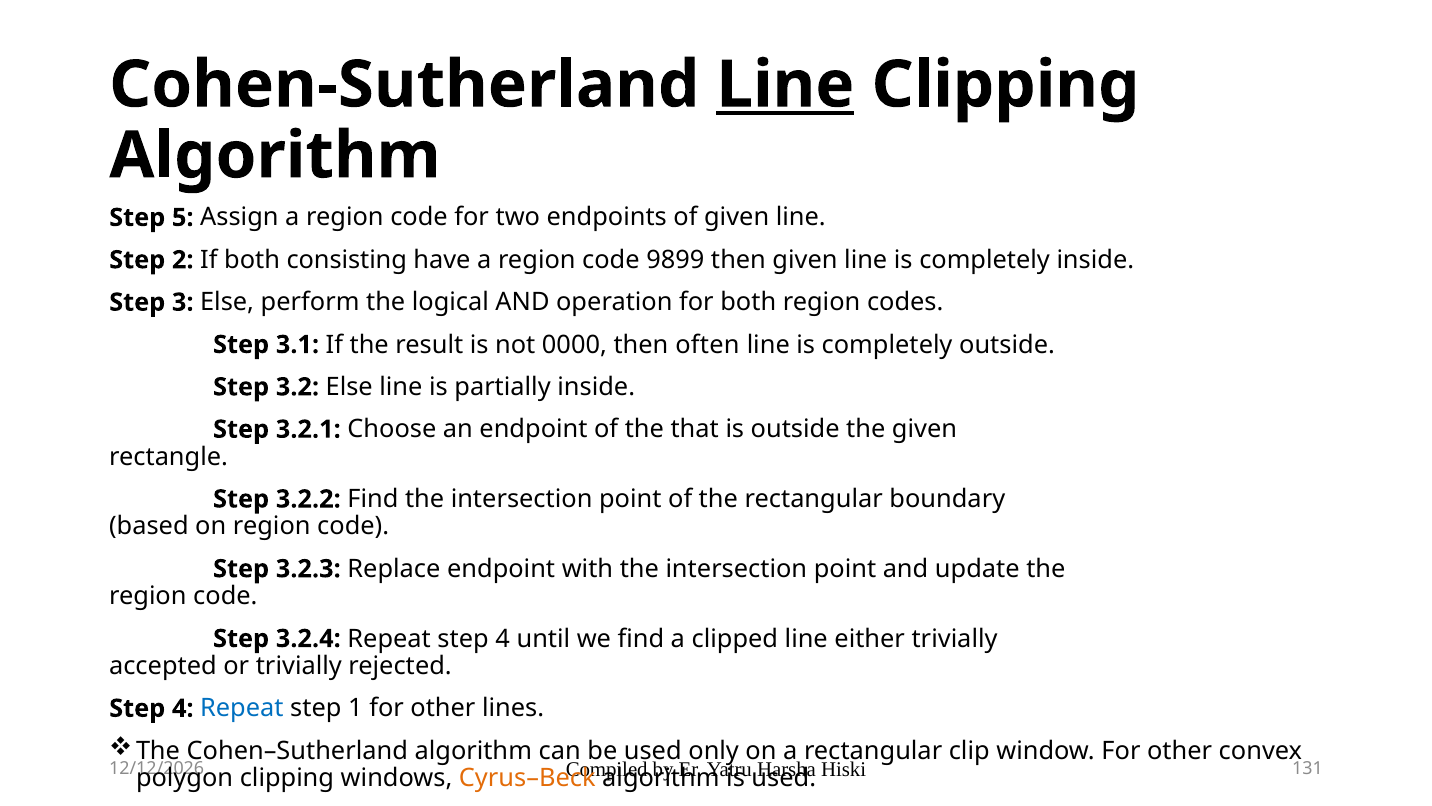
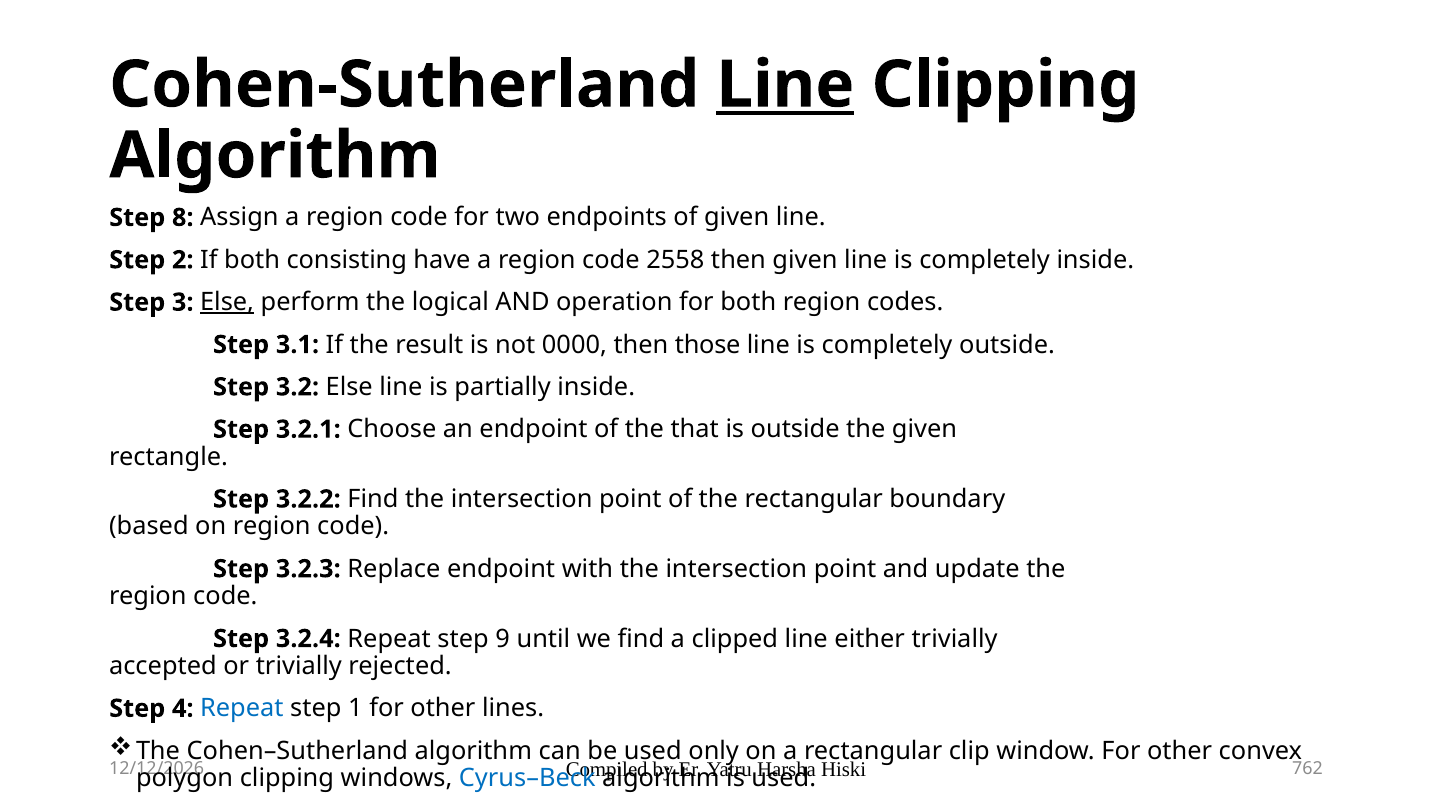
5: 5 -> 8
9899: 9899 -> 2558
Else at (227, 302) underline: none -> present
often: often -> those
Repeat step 4: 4 -> 9
131: 131 -> 762
Cyrus–Beck colour: orange -> blue
